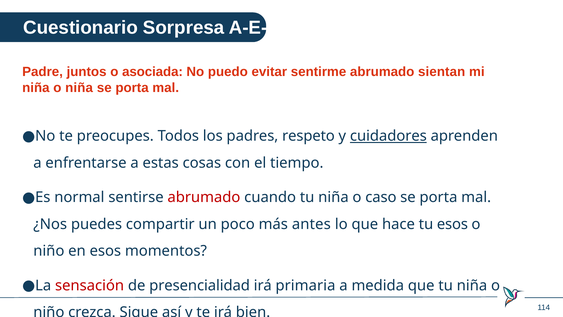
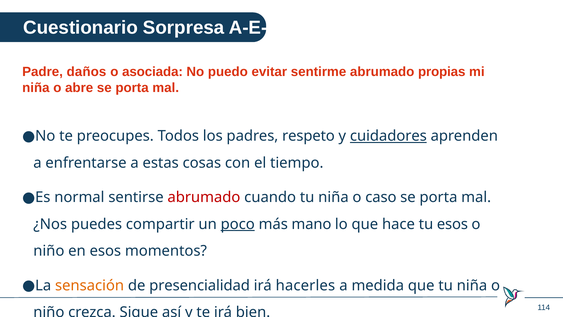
juntos: juntos -> daños
sientan: sientan -> propias
o niña: niña -> abre
poco underline: none -> present
antes: antes -> mano
sensación colour: red -> orange
primaria: primaria -> hacerles
